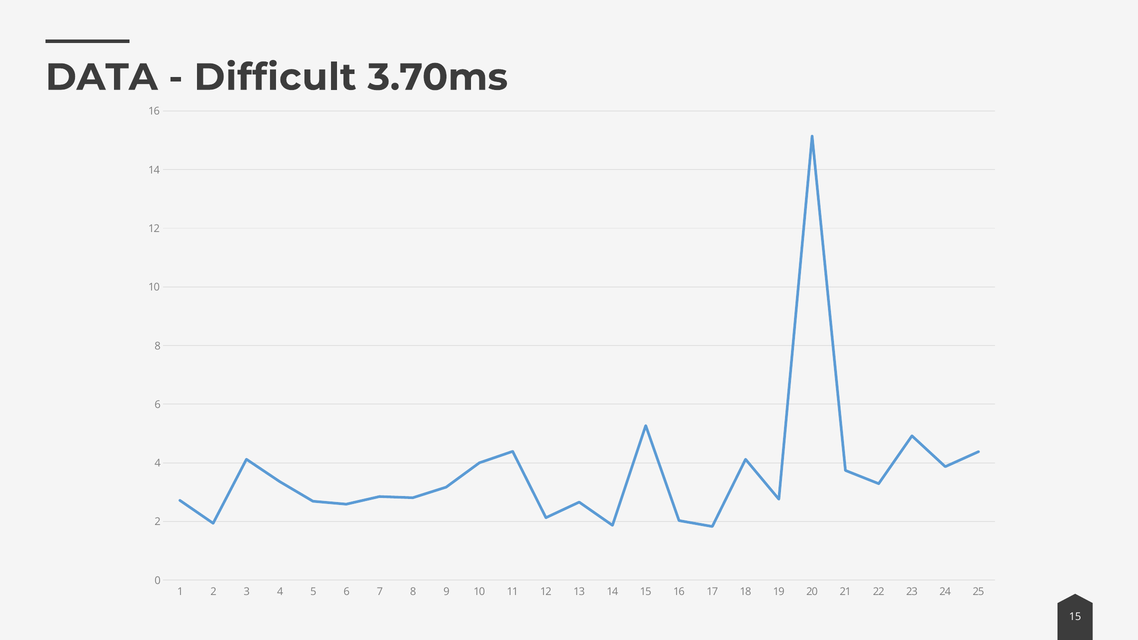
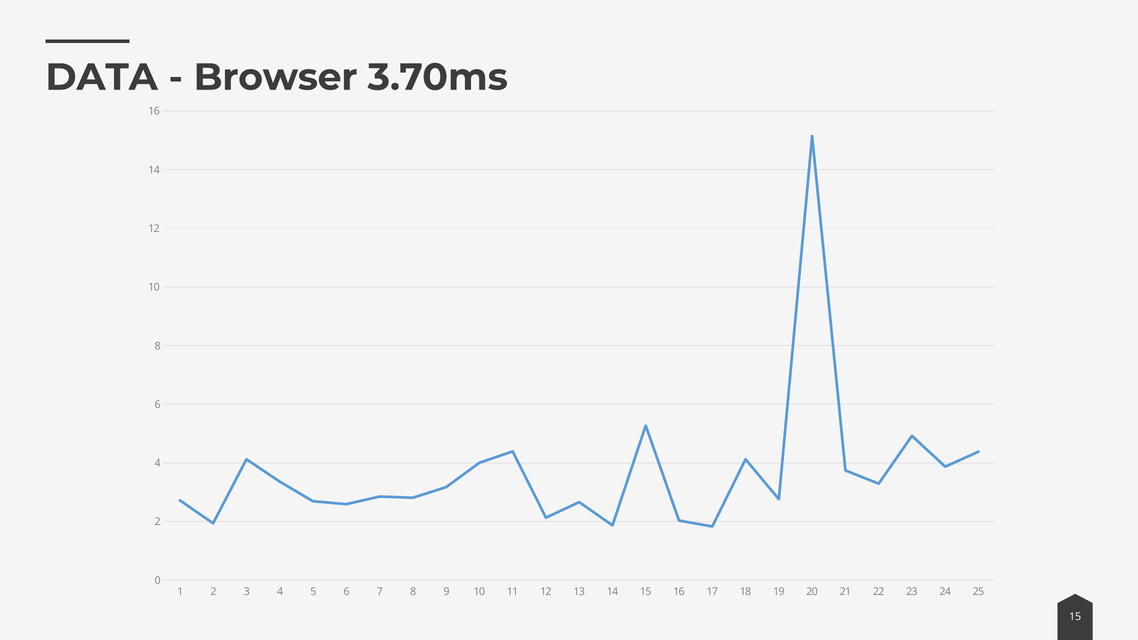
Difficult: Difficult -> Browser
